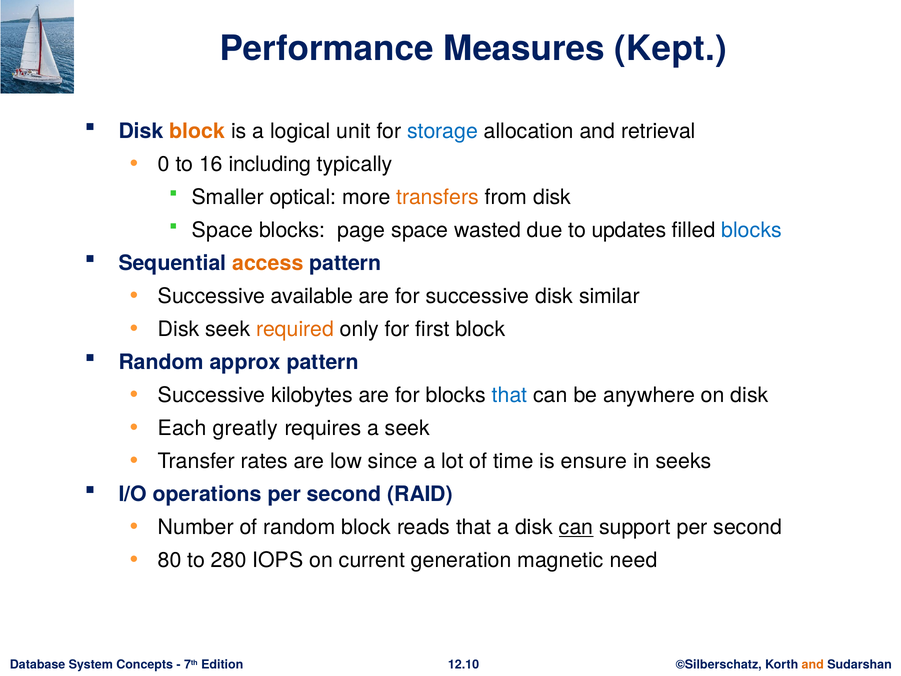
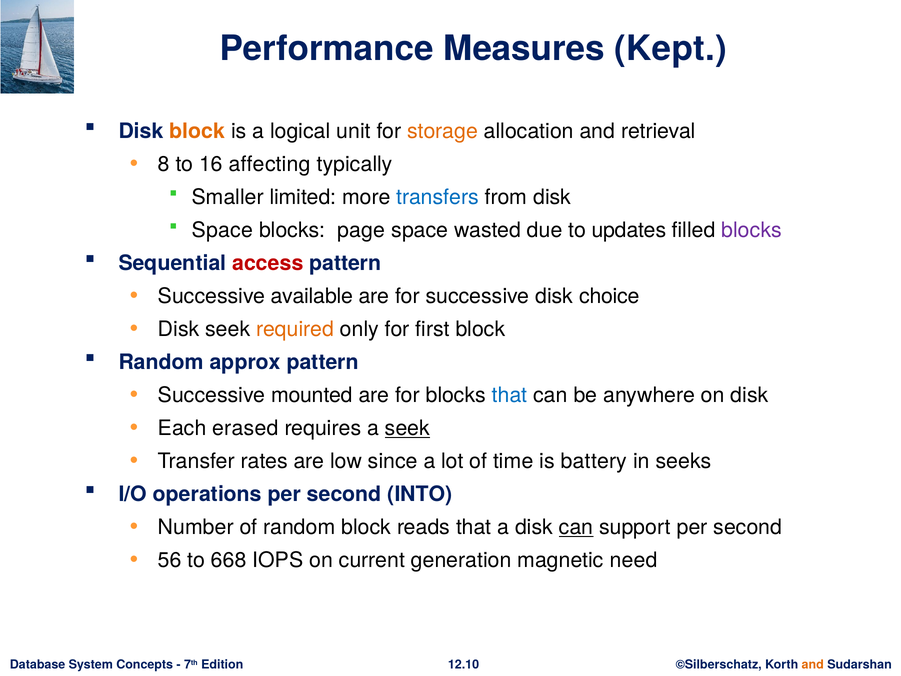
storage colour: blue -> orange
0: 0 -> 8
including: including -> affecting
optical: optical -> limited
transfers colour: orange -> blue
blocks at (752, 230) colour: blue -> purple
access colour: orange -> red
similar: similar -> choice
kilobytes: kilobytes -> mounted
greatly: greatly -> erased
seek at (407, 428) underline: none -> present
ensure: ensure -> battery
RAID: RAID -> INTO
80: 80 -> 56
280: 280 -> 668
